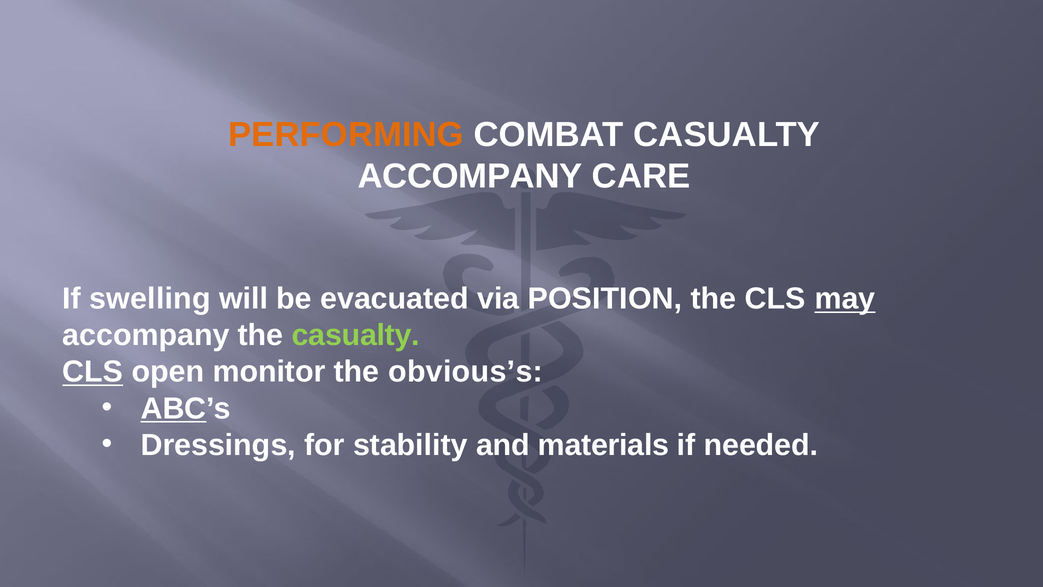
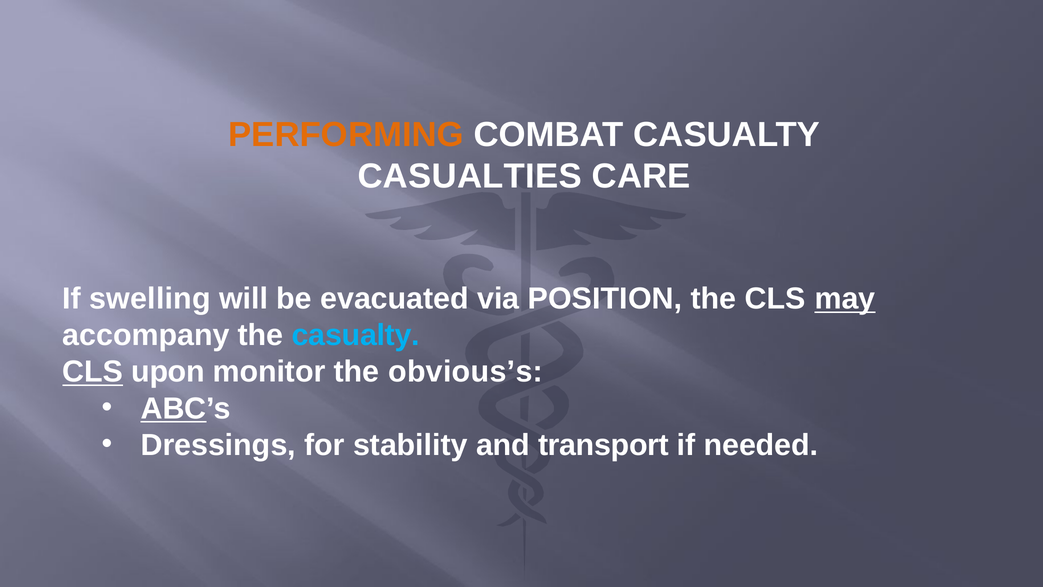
ACCOMPANY at (470, 176): ACCOMPANY -> CASUALTIES
casualty at (356, 335) colour: light green -> light blue
open: open -> upon
materials: materials -> transport
